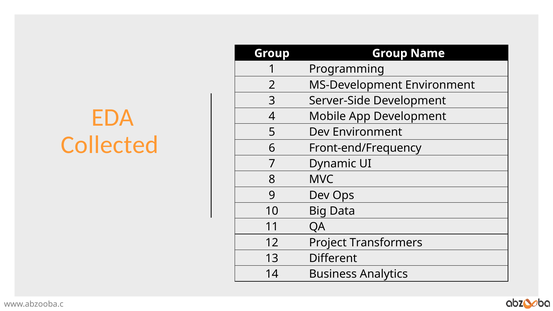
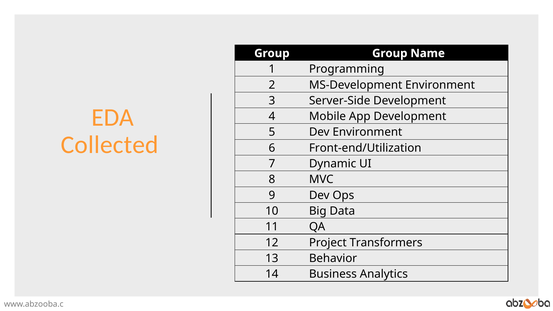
Front-end/Frequency: Front-end/Frequency -> Front-end/Utilization
Different: Different -> Behavior
